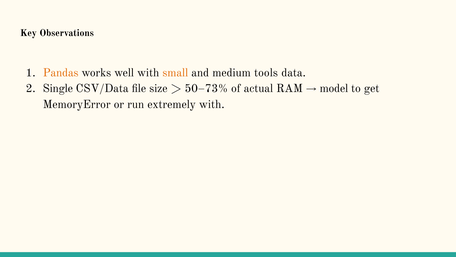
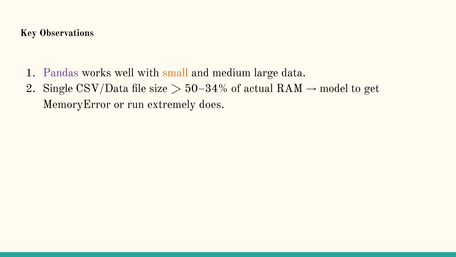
Pandas colour: orange -> purple
tools: tools -> large
50–73%: 50–73% -> 50–34%
extremely with: with -> does
